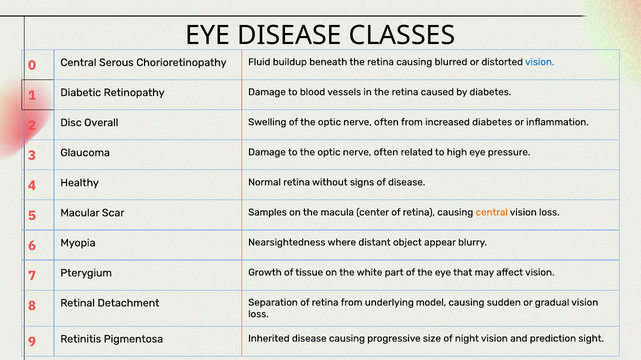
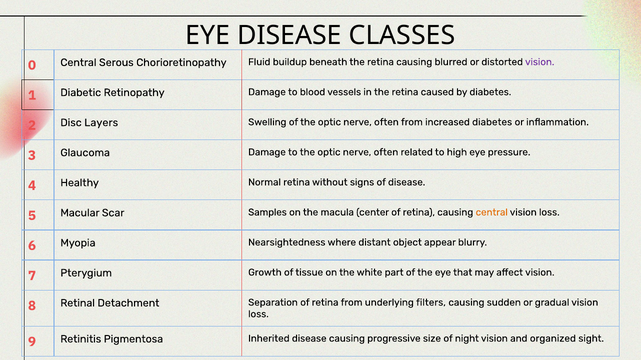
vision at (540, 62) colour: blue -> purple
Overall: Overall -> Layers
model: model -> filters
prediction: prediction -> organized
